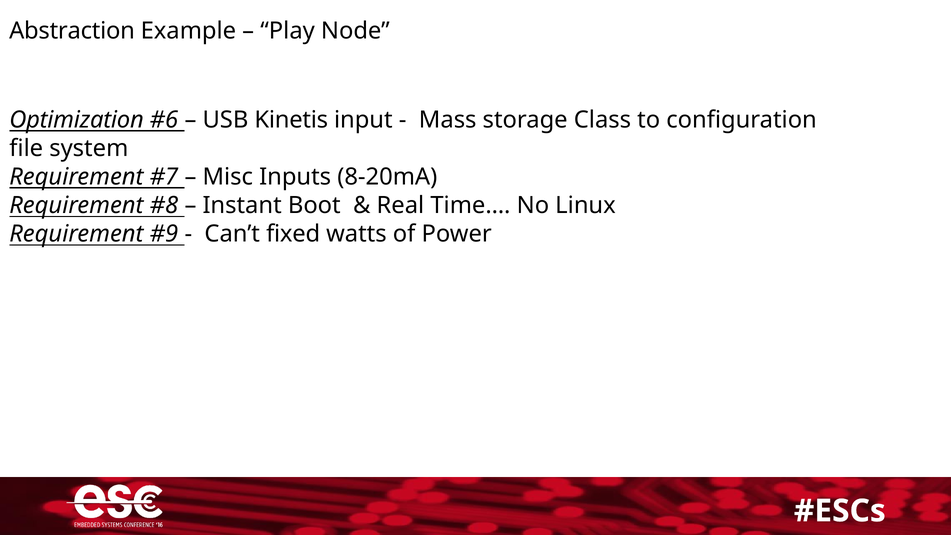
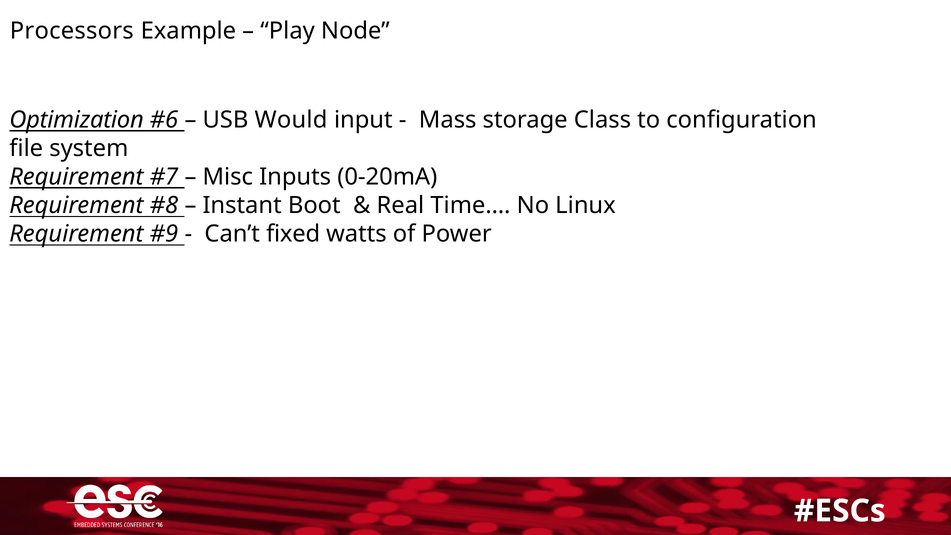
Abstraction: Abstraction -> Processors
Kinetis: Kinetis -> Would
8-20mA: 8-20mA -> 0-20mA
